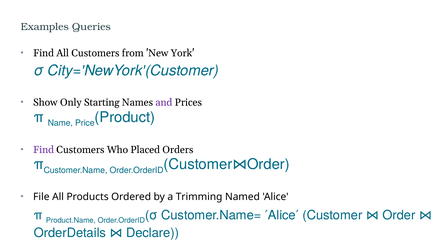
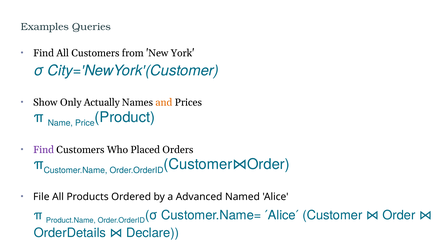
Starting: Starting -> Actually
and colour: purple -> orange
Trimming: Trimming -> Advanced
